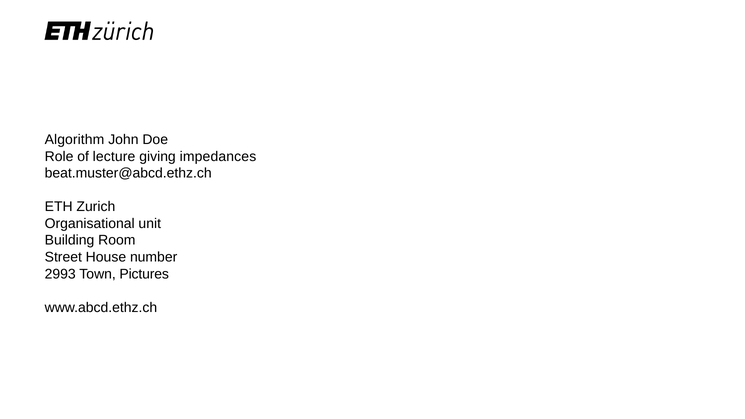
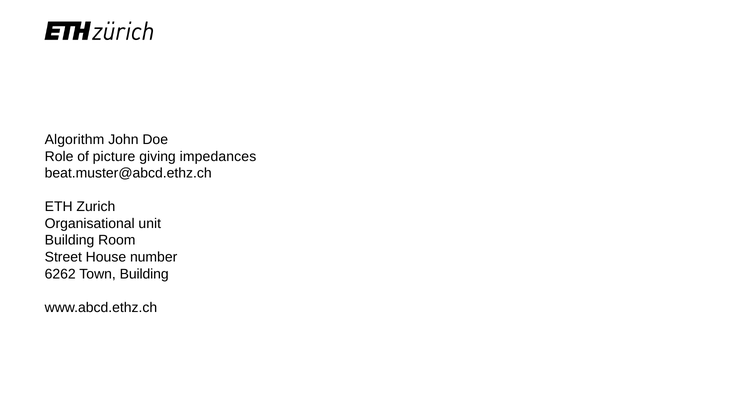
lecture: lecture -> picture
2993: 2993 -> 6262
Town Pictures: Pictures -> Building
